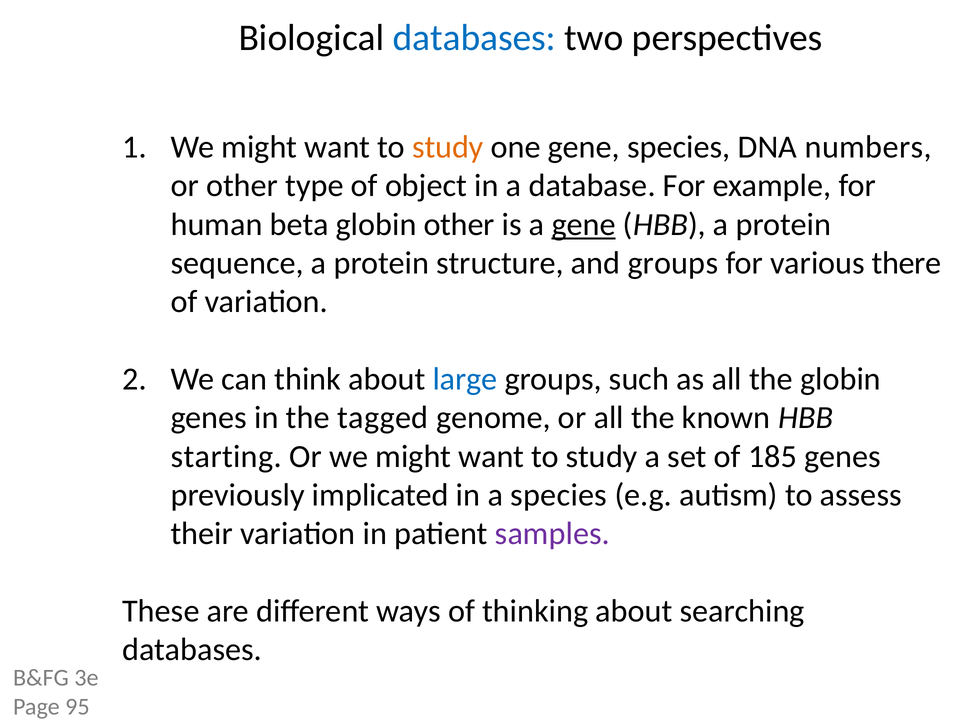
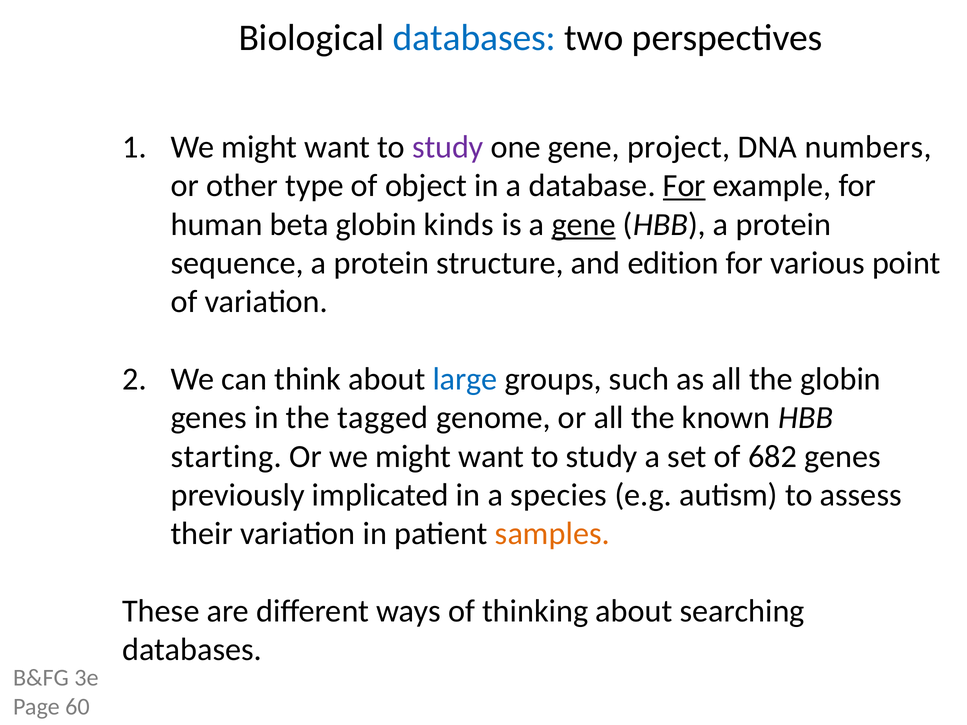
study at (448, 147) colour: orange -> purple
gene species: species -> project
For at (684, 186) underline: none -> present
globin other: other -> kinds
and groups: groups -> edition
there: there -> point
185: 185 -> 682
samples colour: purple -> orange
95: 95 -> 60
